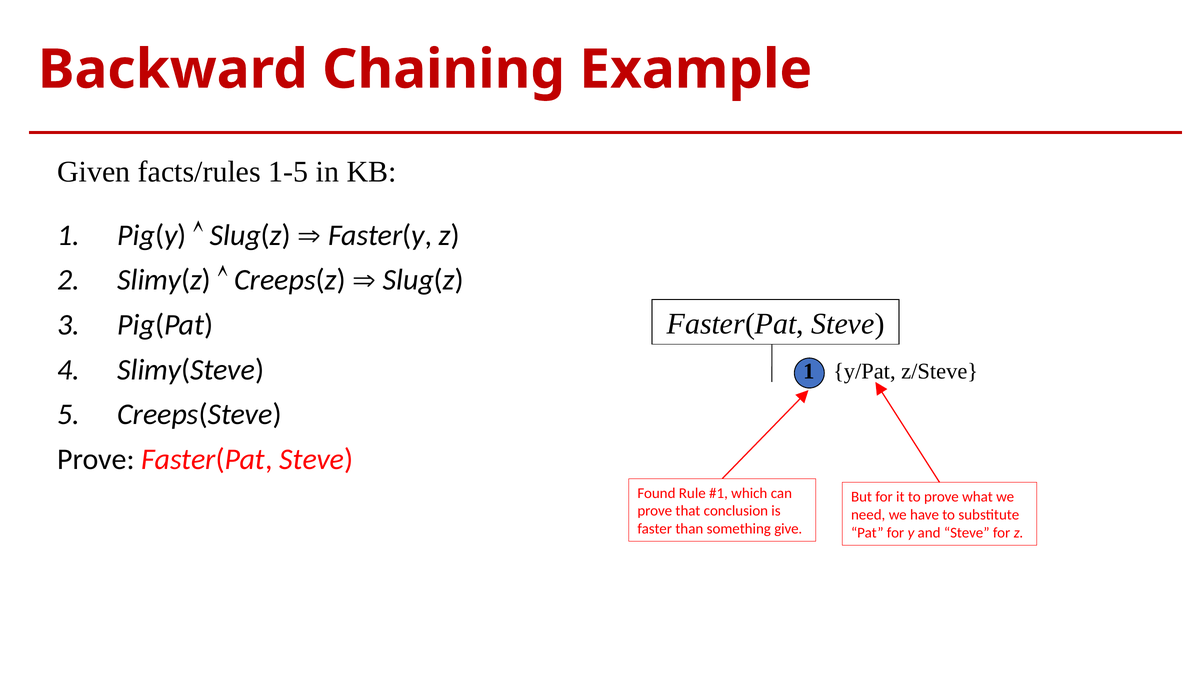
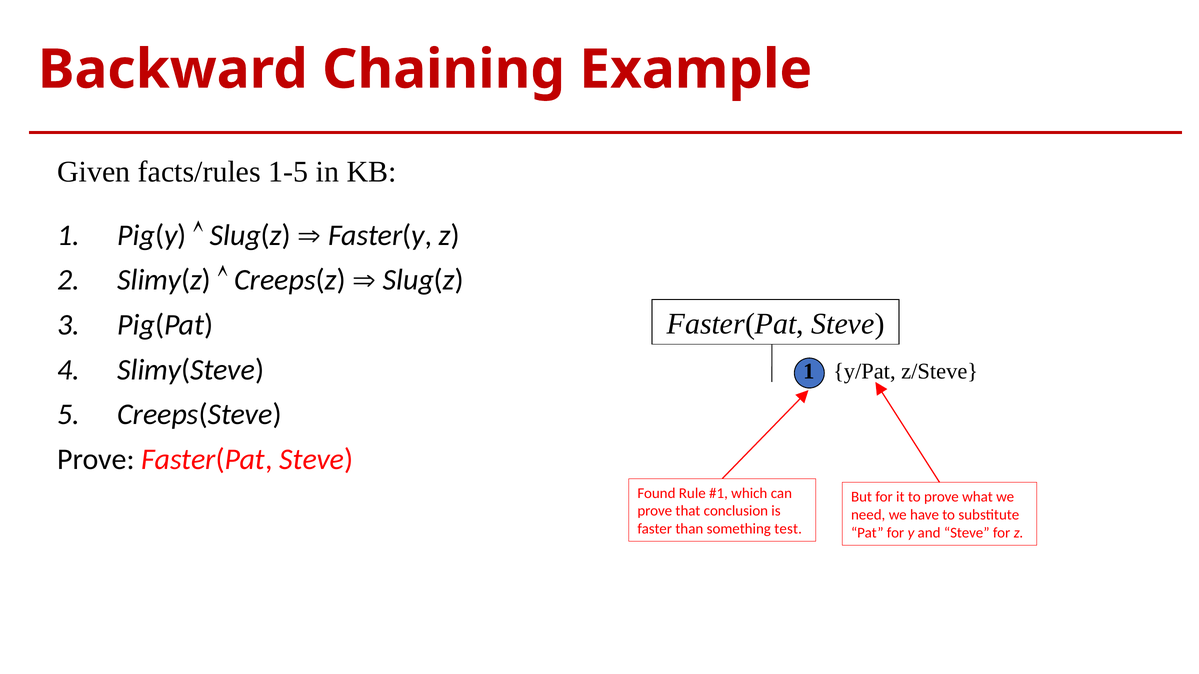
give: give -> test
